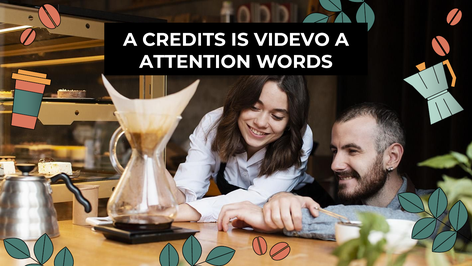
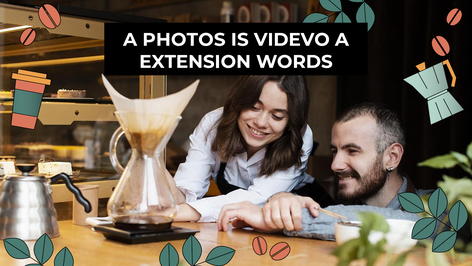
CREDITS: CREDITS -> PHOTOS
ATTENTION: ATTENTION -> EXTENSION
